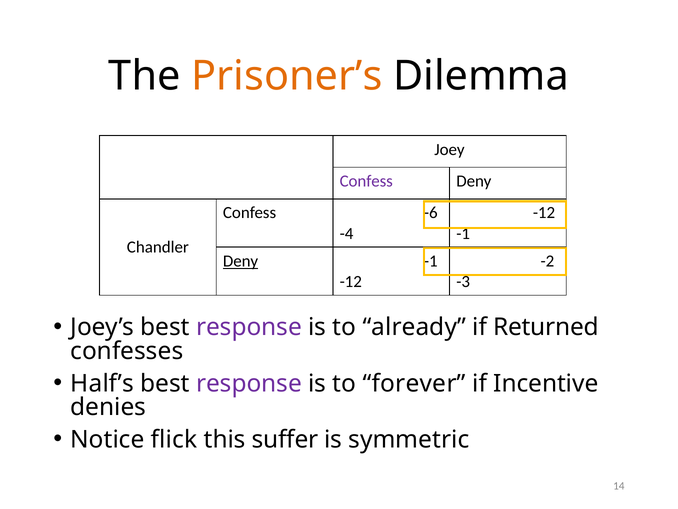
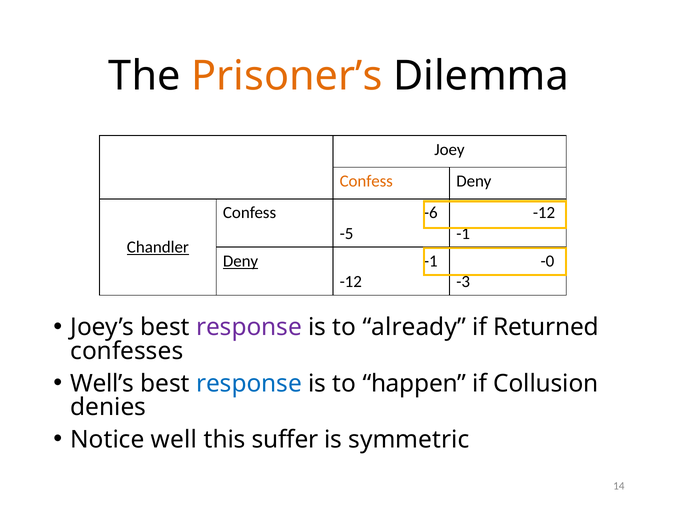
Confess at (366, 181) colour: purple -> orange
-4: -4 -> -5
Chandler underline: none -> present
-2: -2 -> -0
Half’s: Half’s -> Well’s
response at (249, 383) colour: purple -> blue
forever: forever -> happen
Incentive: Incentive -> Collusion
flick: flick -> well
